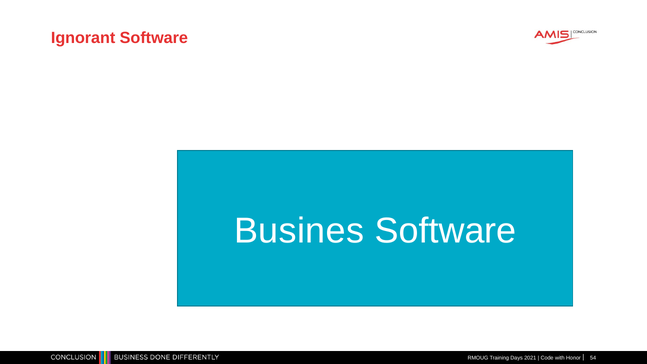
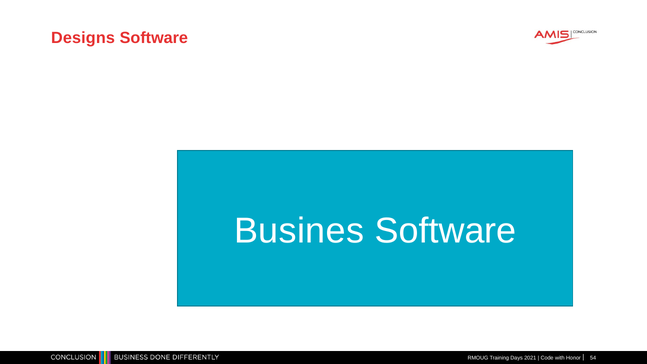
Ignorant: Ignorant -> Designs
